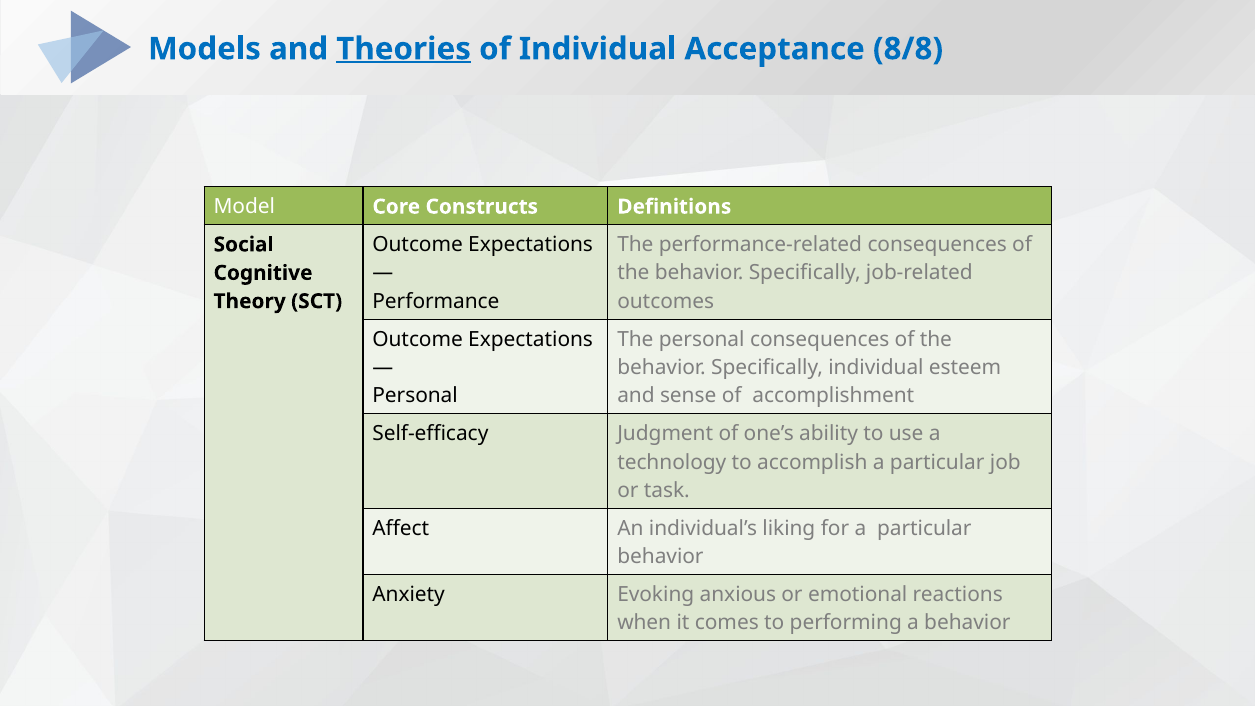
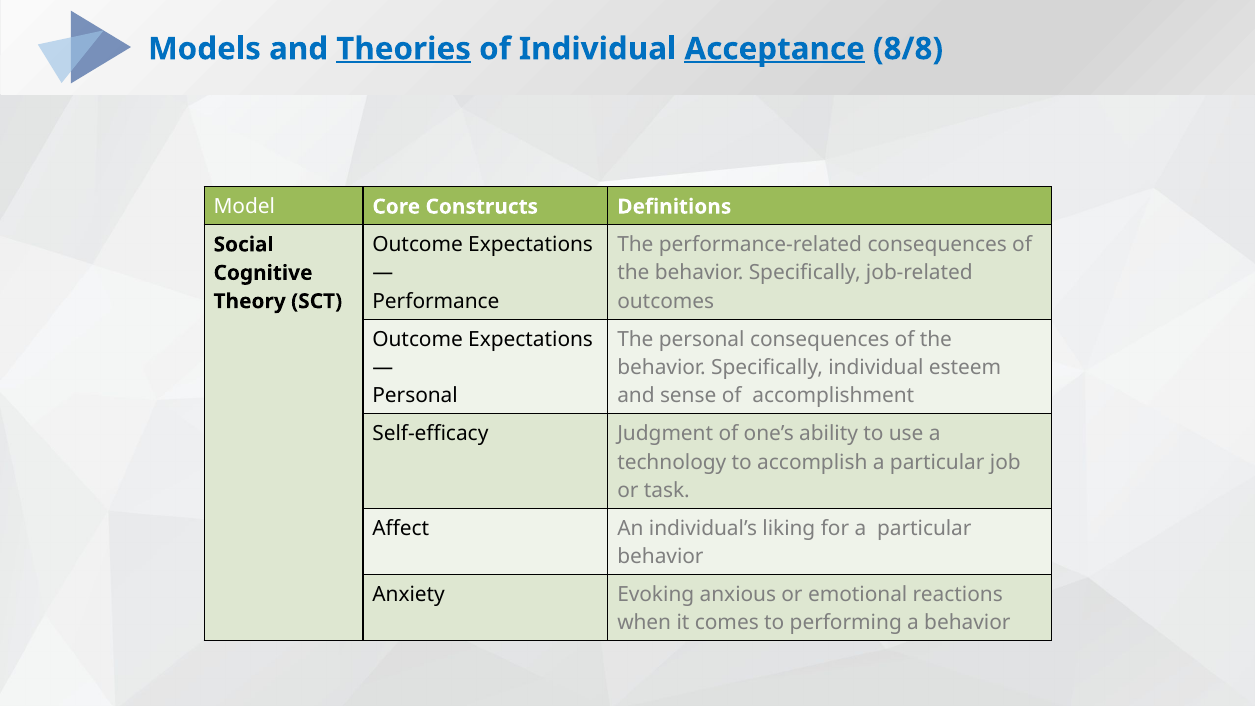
Acceptance at (775, 49) underline: none -> present
